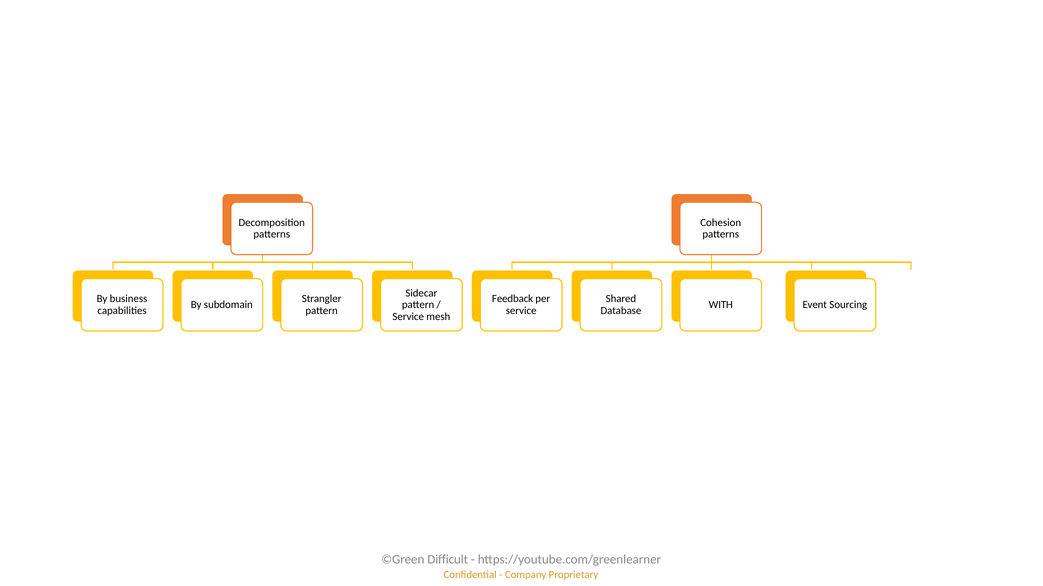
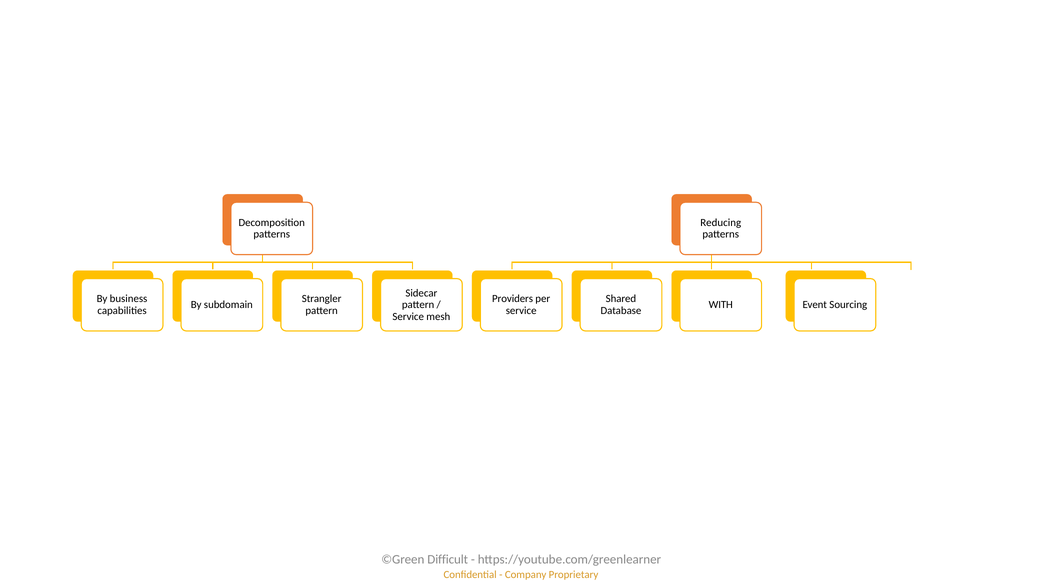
Cohesion: Cohesion -> Reducing
Feedback: Feedback -> Providers
